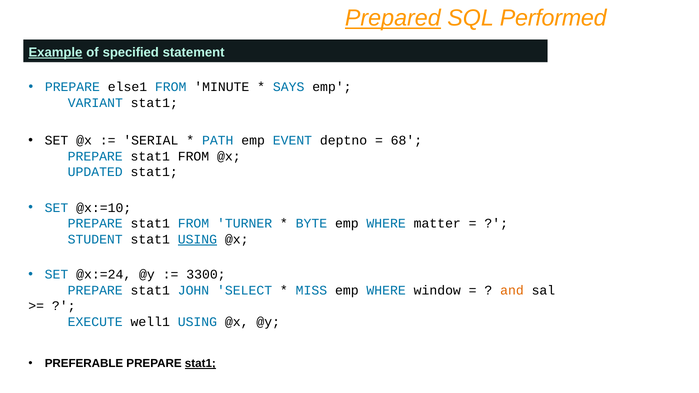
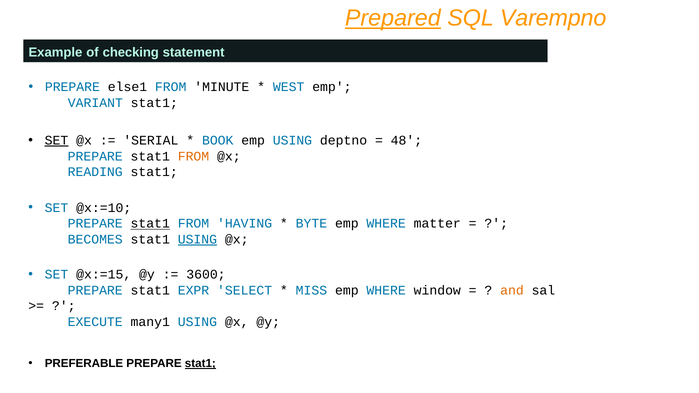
Performed: Performed -> Varempno
Example underline: present -> none
specified: specified -> checking
SAYS: SAYS -> WEST
SET at (57, 141) underline: none -> present
PATH: PATH -> BOOK
emp EVENT: EVENT -> USING
68: 68 -> 48
FROM at (193, 156) colour: black -> orange
UPDATED: UPDATED -> READING
stat1 at (150, 224) underline: none -> present
TURNER: TURNER -> HAVING
STUDENT: STUDENT -> BECOMES
@x:=24: @x:=24 -> @x:=15
3300: 3300 -> 3600
JOHN: JOHN -> EXPR
well1: well1 -> many1
